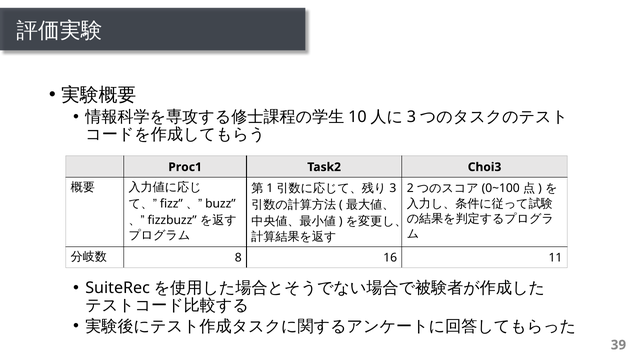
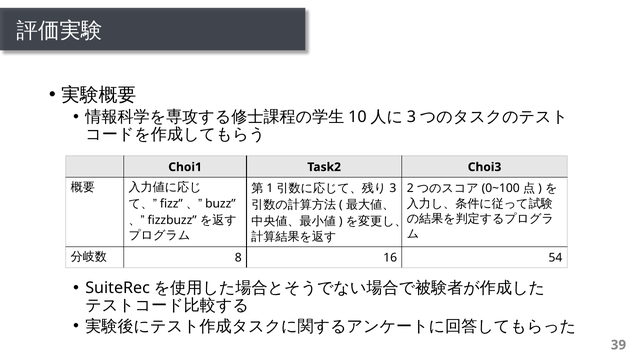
Proc1: Proc1 -> Choi1
11: 11 -> 54
